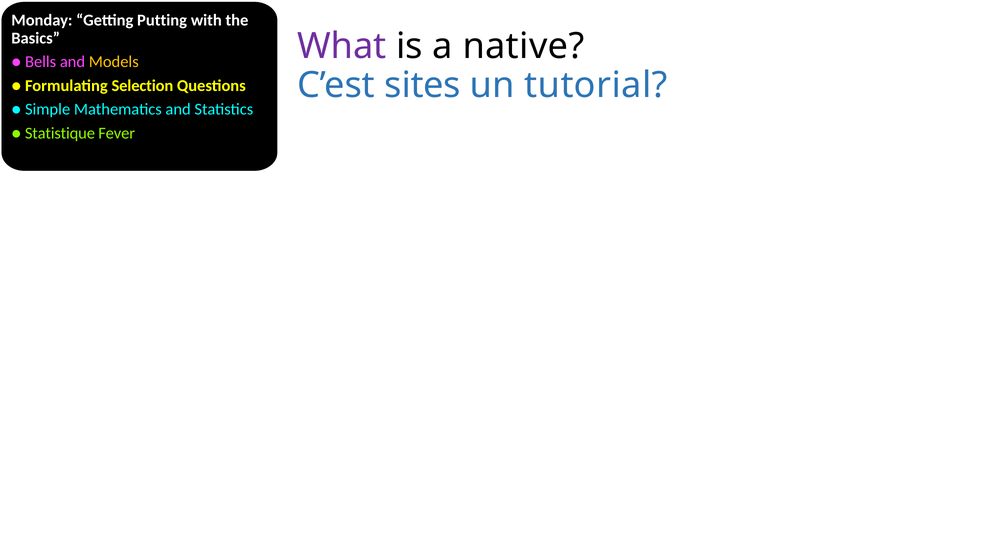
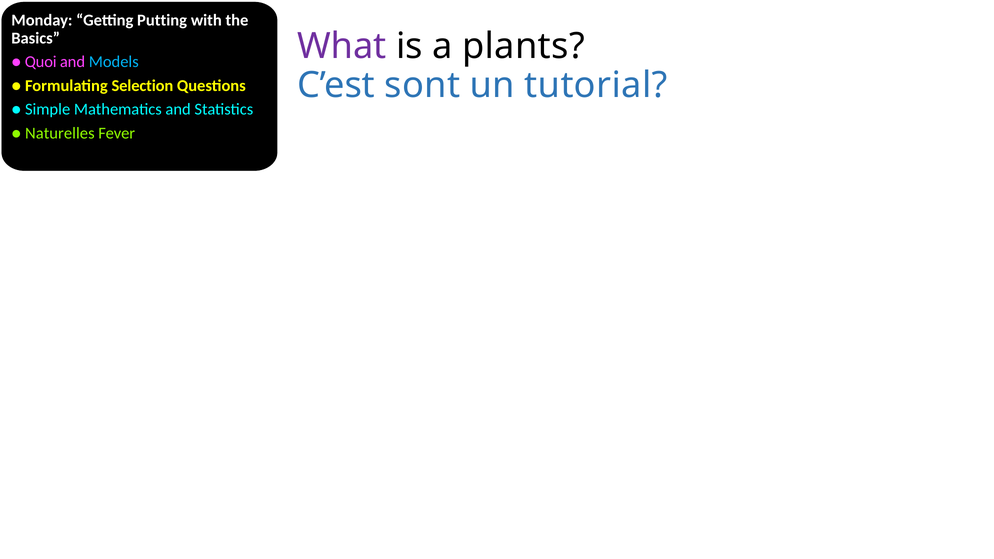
native: native -> plants
Bells: Bells -> Quoi
Models colour: yellow -> light blue
sites: sites -> sont
Statistique: Statistique -> Naturelles
